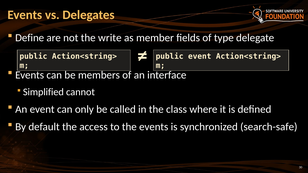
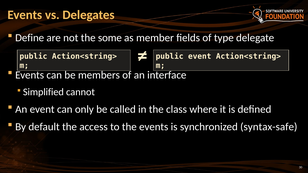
write: write -> some
search-safe: search-safe -> syntax-safe
